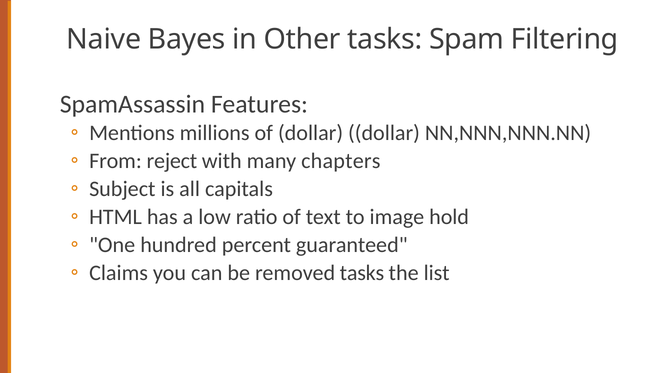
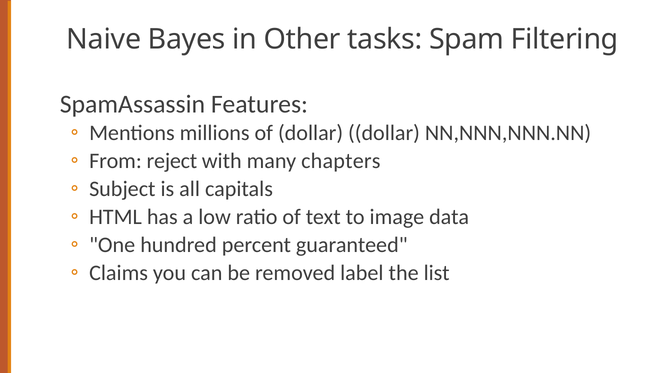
hold: hold -> data
removed tasks: tasks -> label
